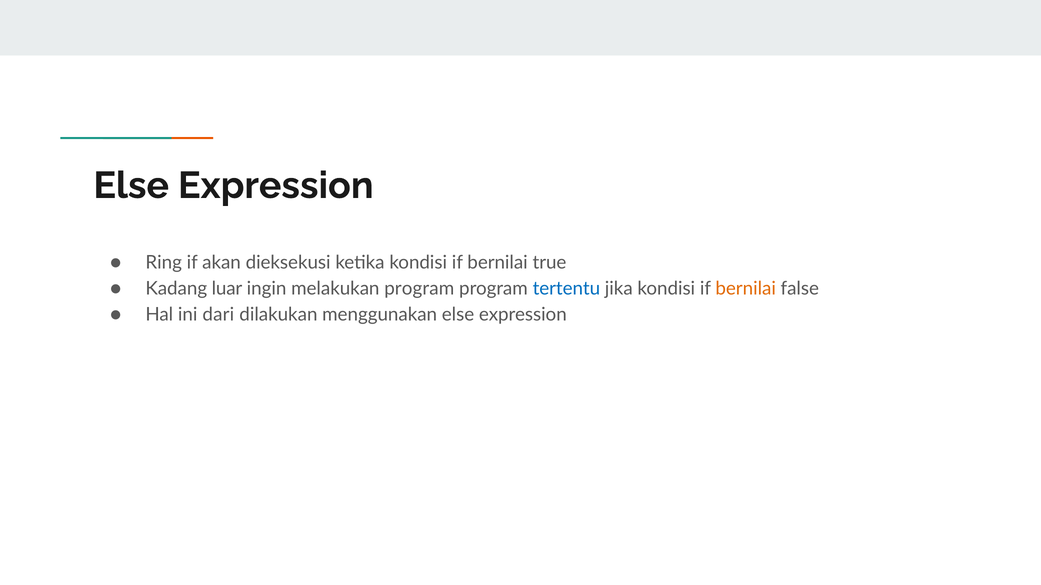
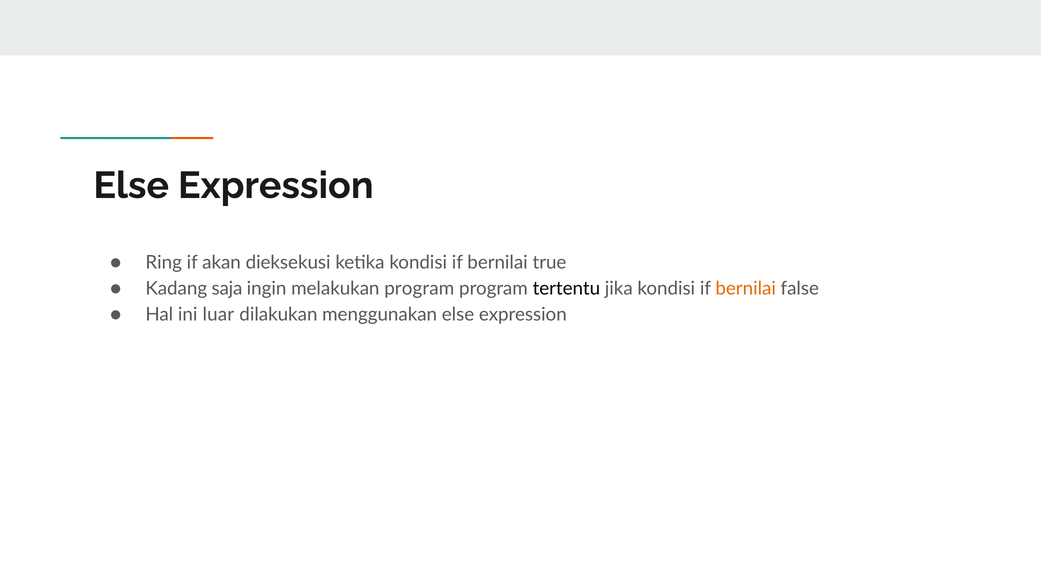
luar: luar -> saja
tertentu colour: blue -> black
dari: dari -> luar
